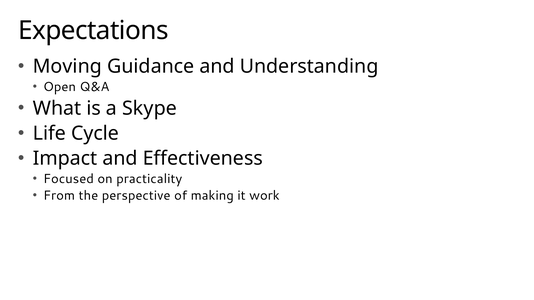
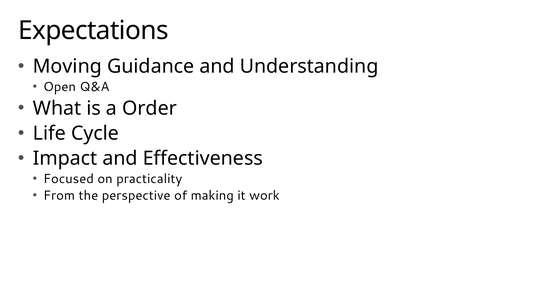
Skype: Skype -> Order
